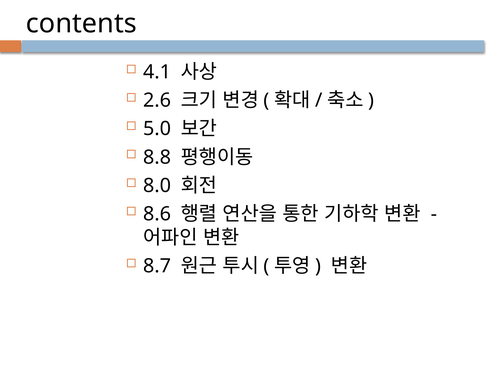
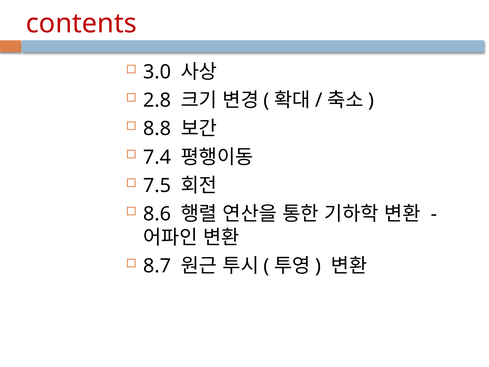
contents colour: black -> red
4.1: 4.1 -> 3.0
2.6: 2.6 -> 2.8
5.0: 5.0 -> 8.8
8.8: 8.8 -> 7.4
8.0: 8.0 -> 7.5
